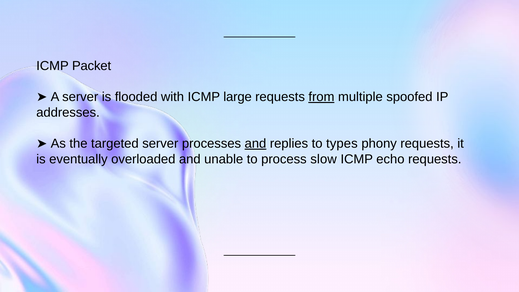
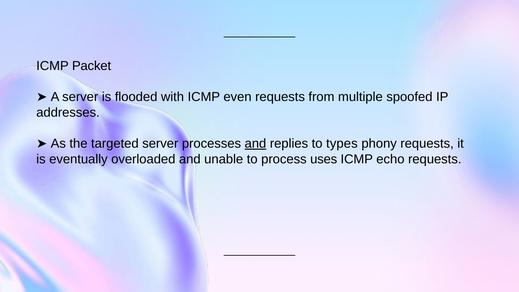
large: large -> even
from underline: present -> none
slow: slow -> uses
